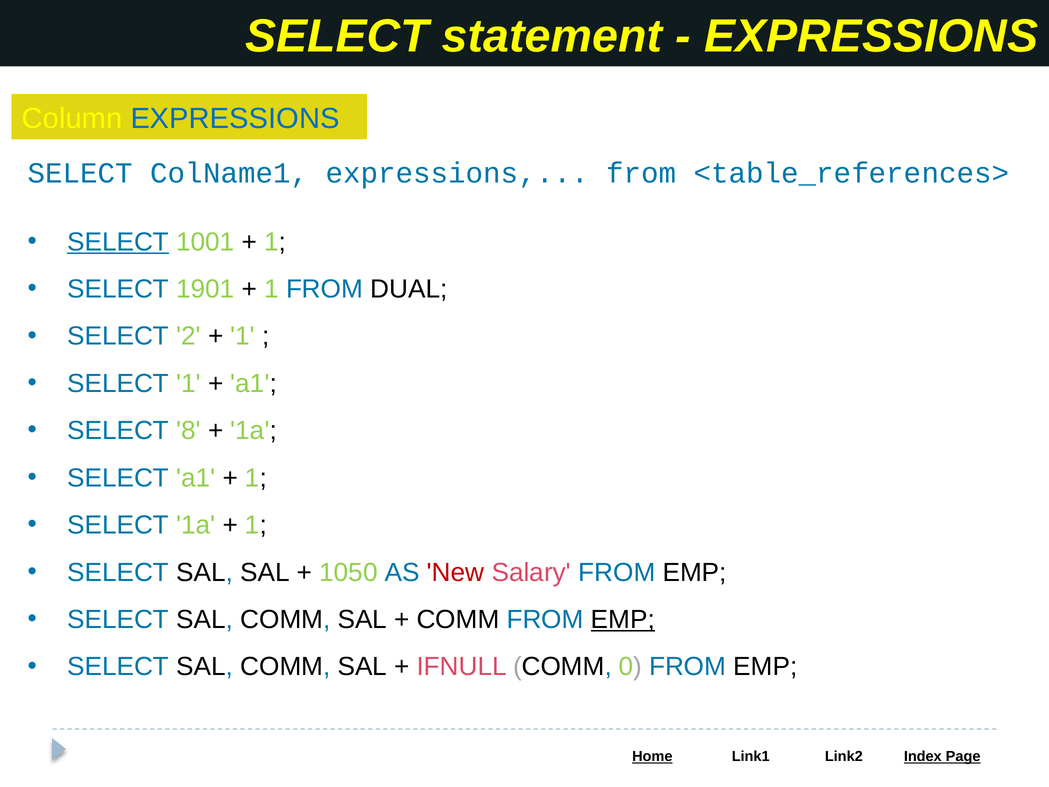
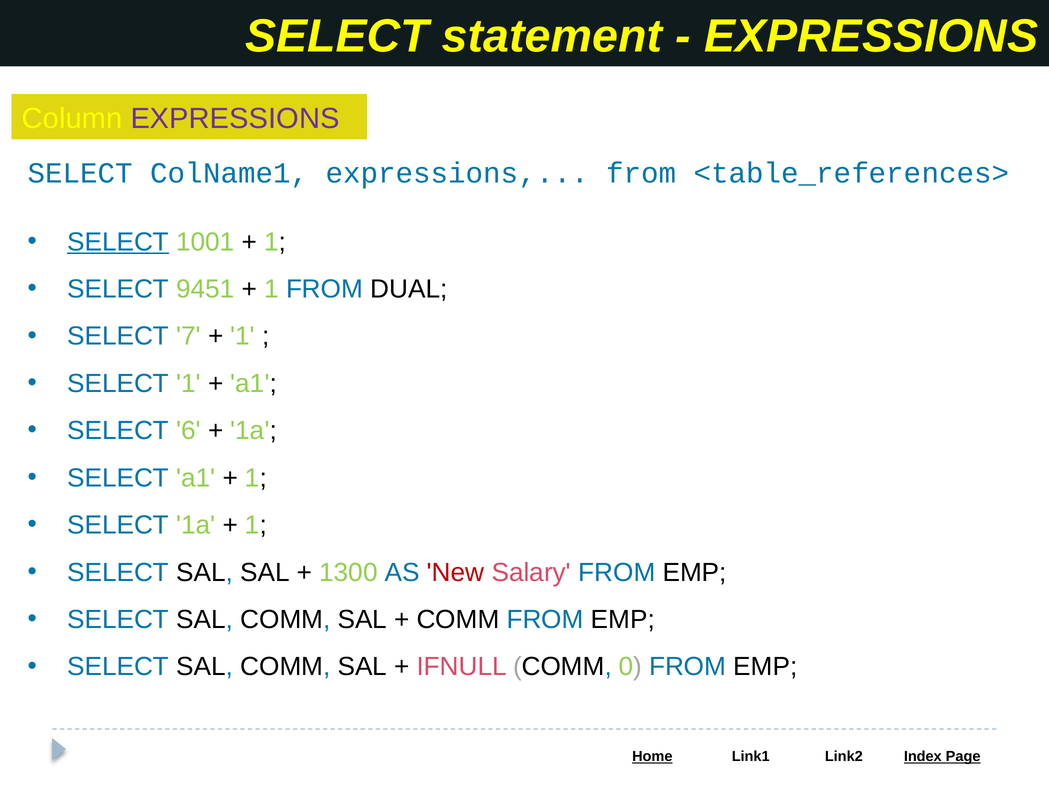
EXPRESSIONS at (235, 119) colour: blue -> purple
1901: 1901 -> 9451
2: 2 -> 7
8: 8 -> 6
1050: 1050 -> 1300
EMP at (623, 619) underline: present -> none
